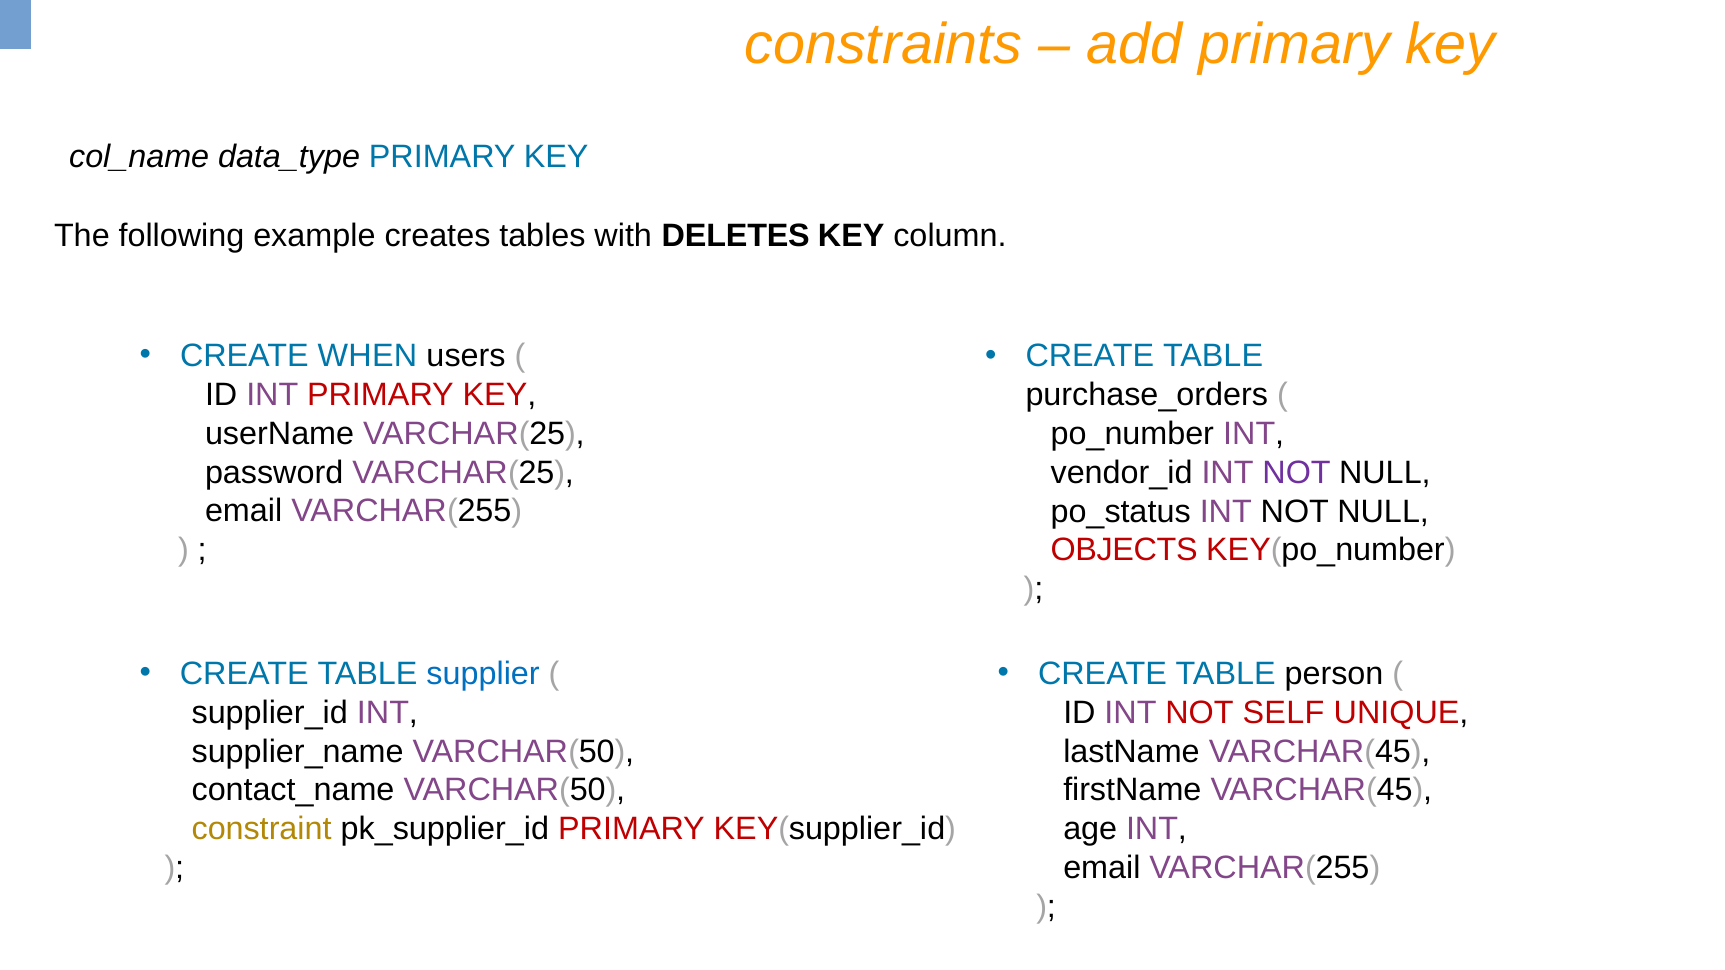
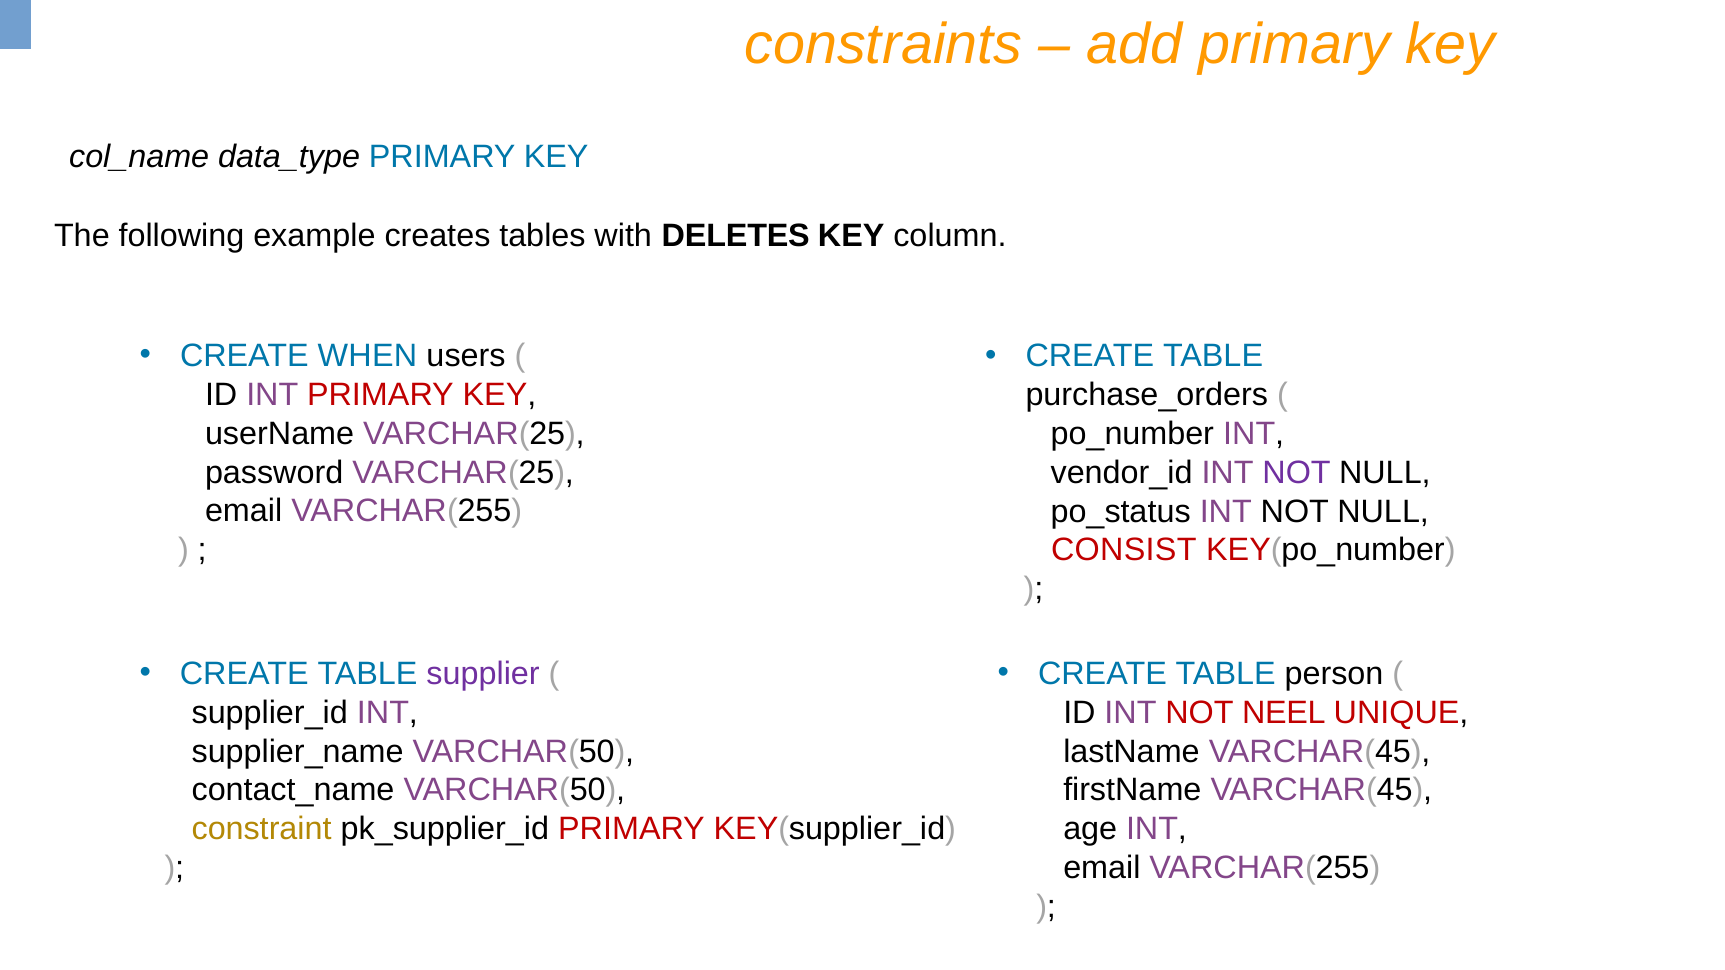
OBJECTS: OBJECTS -> CONSIST
supplier colour: blue -> purple
SELF: SELF -> NEEL
